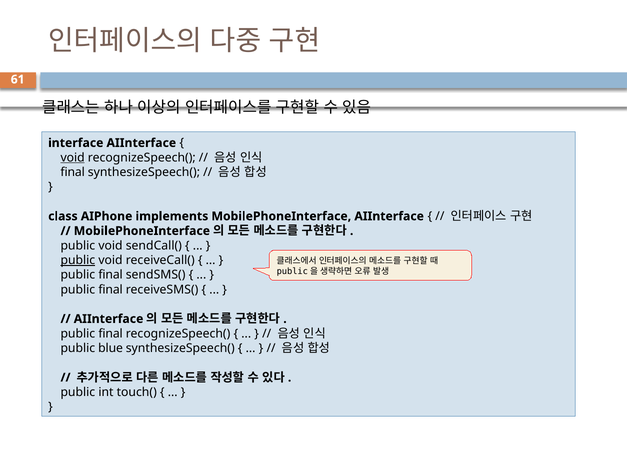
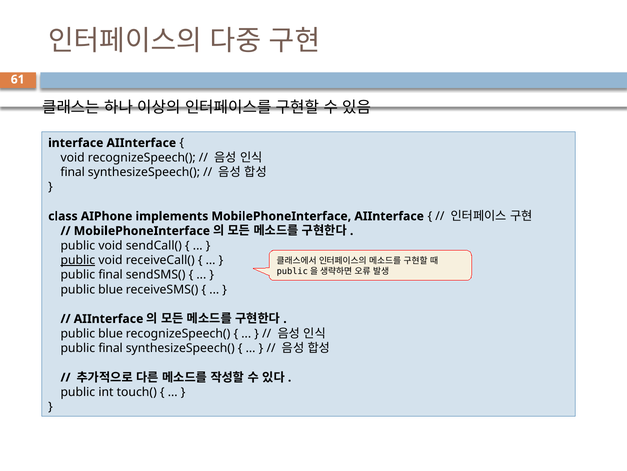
void at (73, 157) underline: present -> none
final at (111, 289): final -> blue
final at (111, 333): final -> blue
blue at (111, 348): blue -> final
